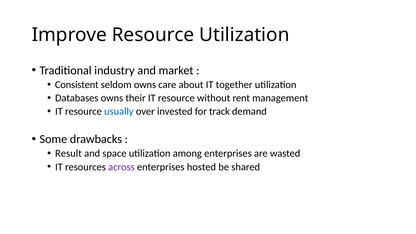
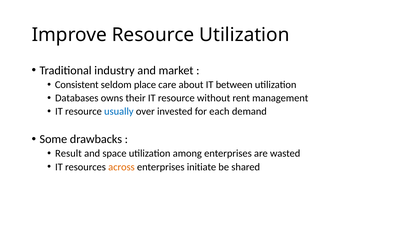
seldom owns: owns -> place
together: together -> between
track: track -> each
across colour: purple -> orange
hosted: hosted -> initiate
